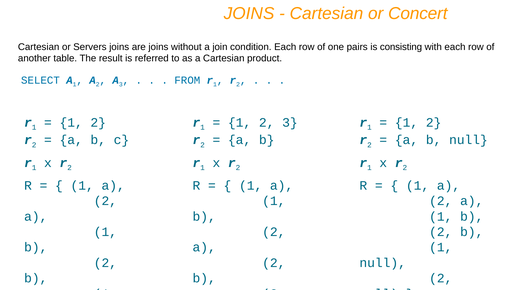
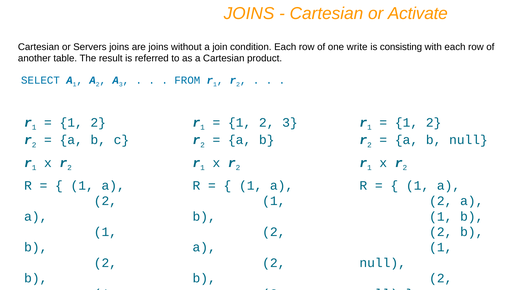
Concert: Concert -> Activate
pairs: pairs -> write
